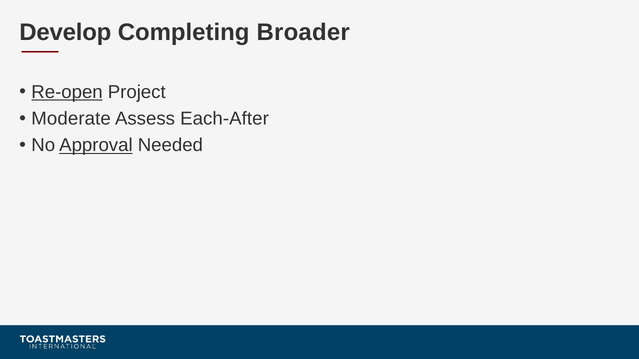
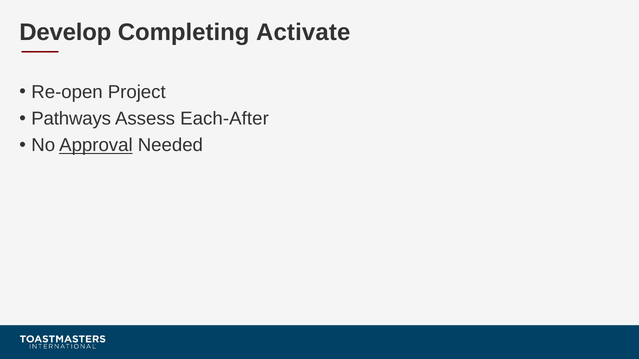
Broader: Broader -> Activate
Re-open underline: present -> none
Moderate: Moderate -> Pathways
